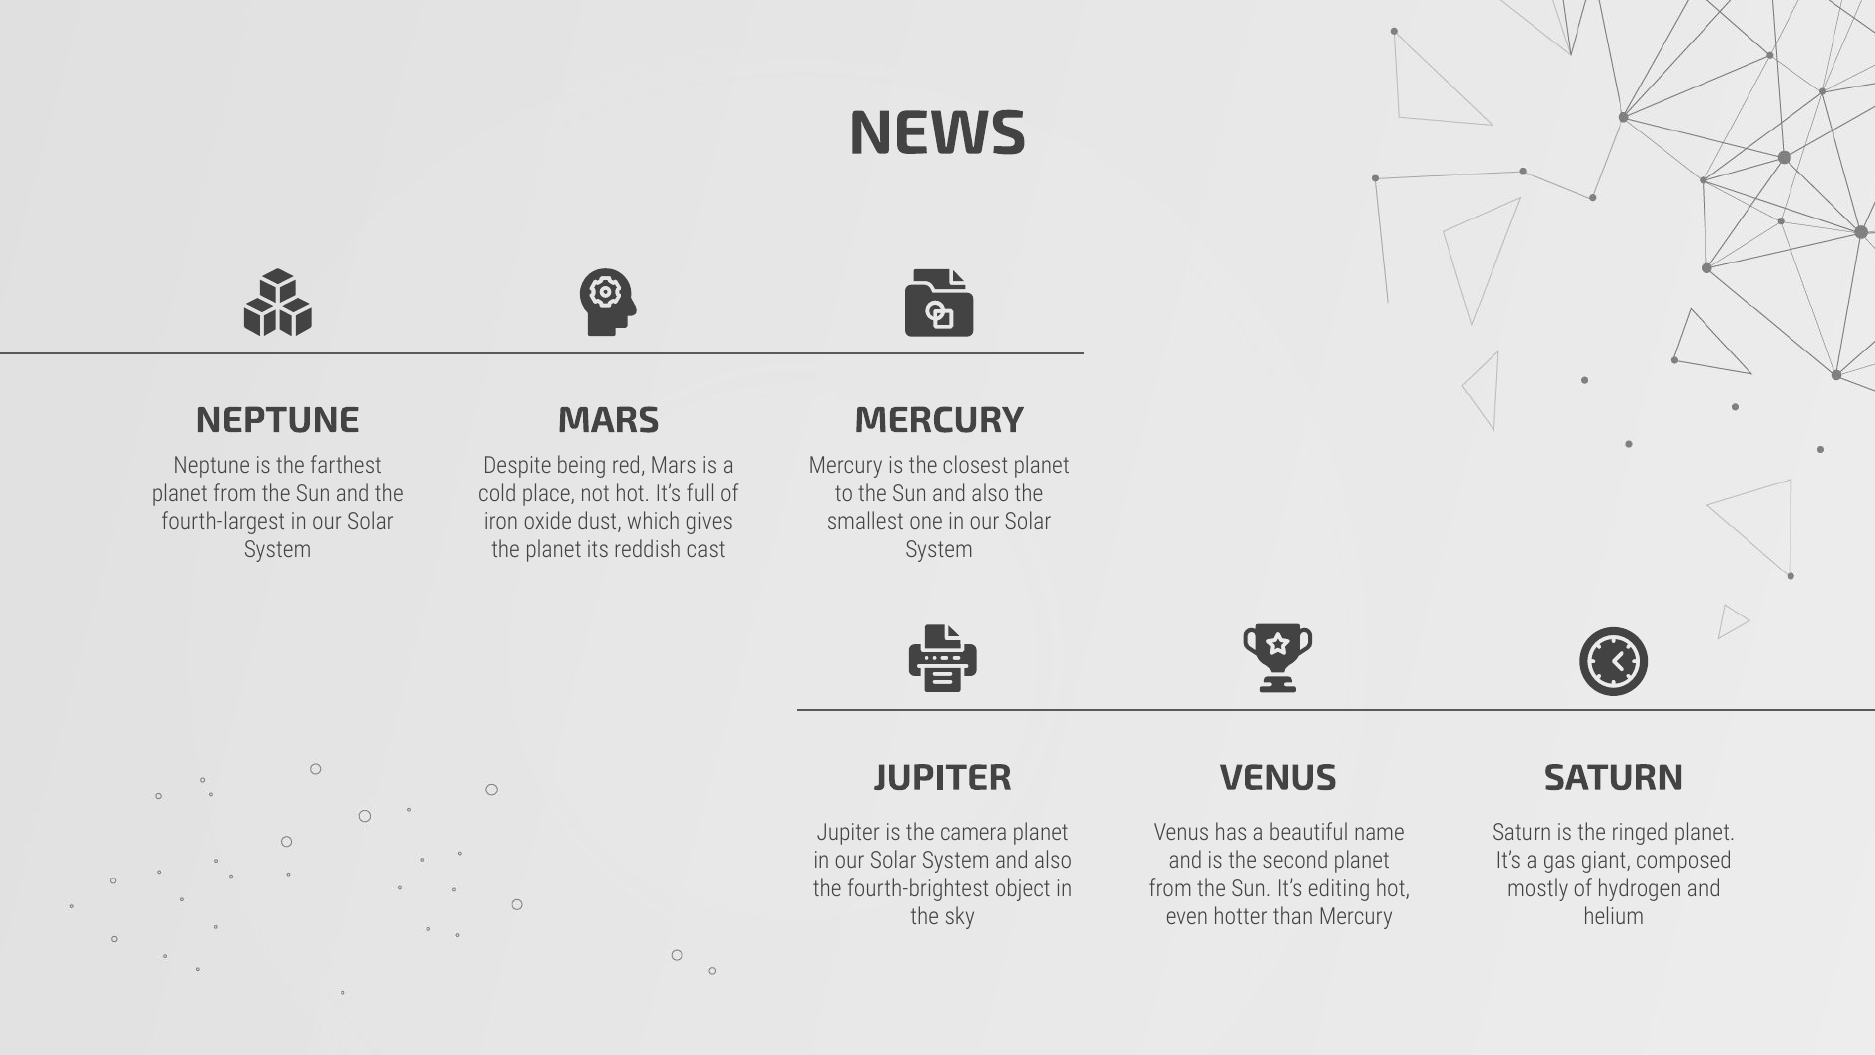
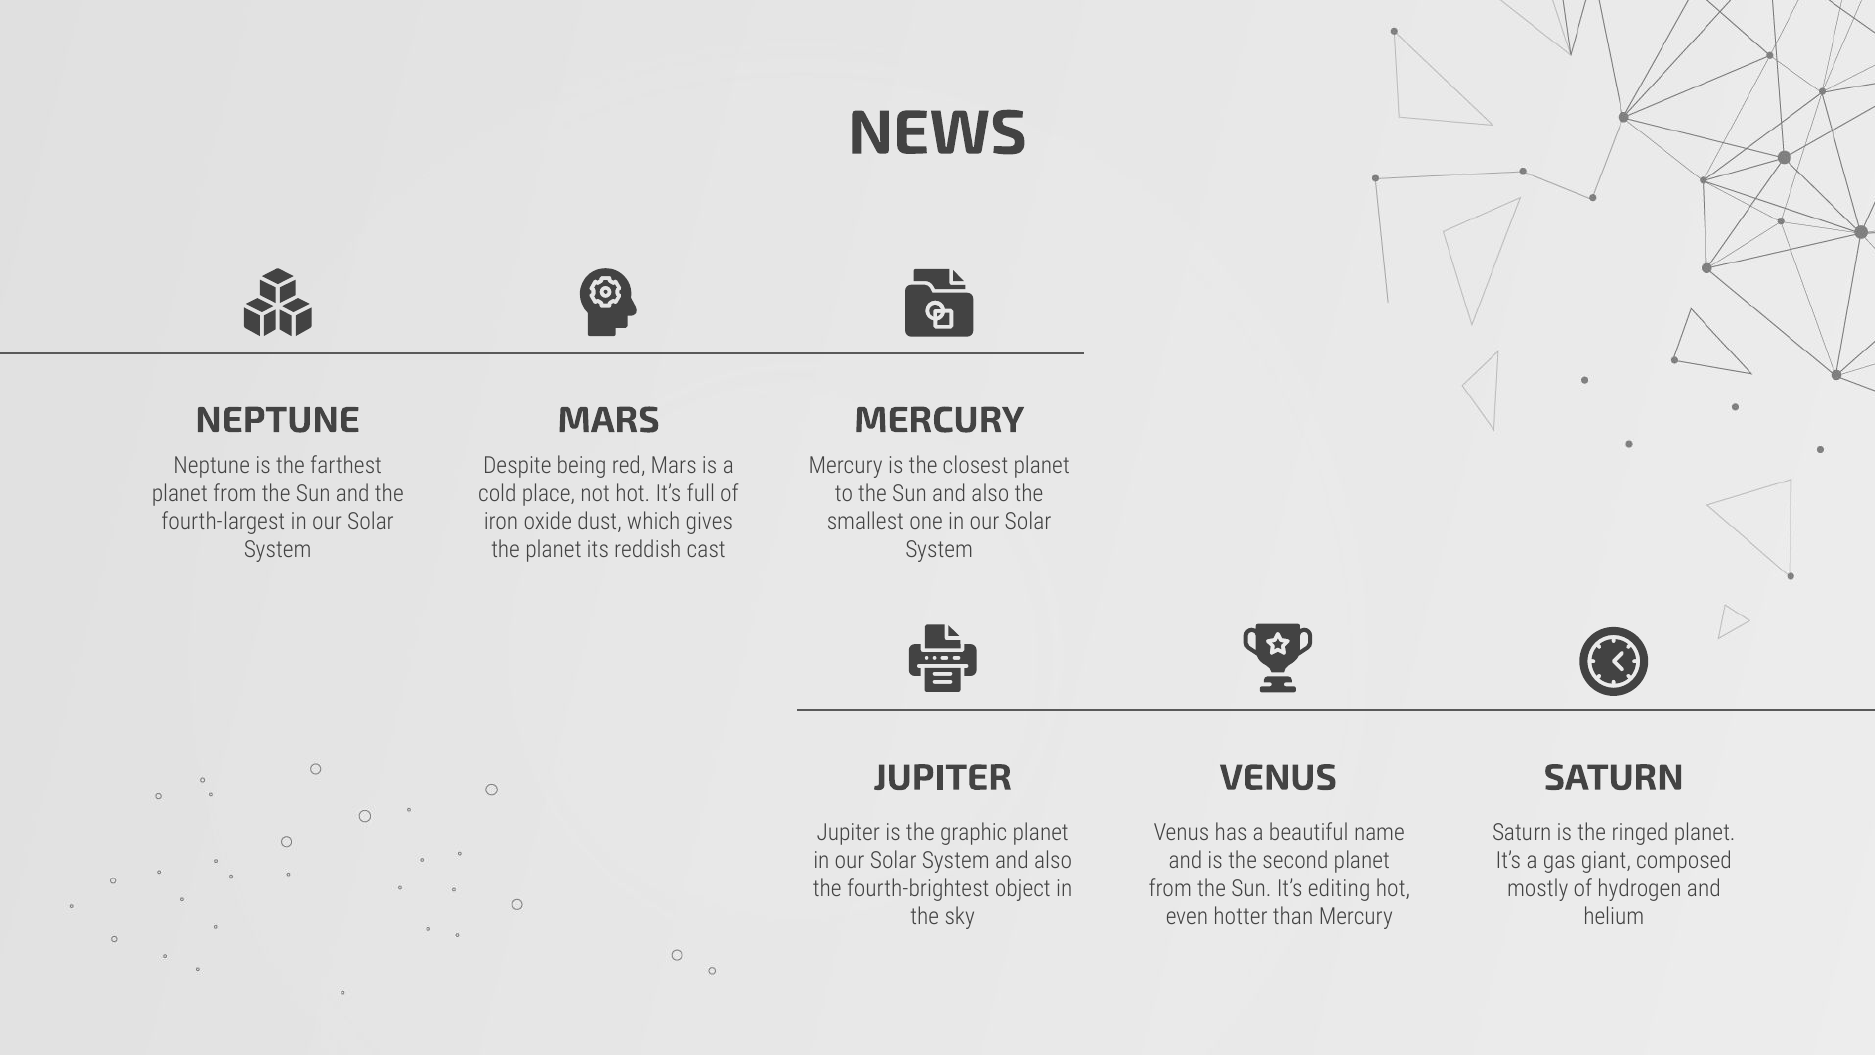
camera: camera -> graphic
